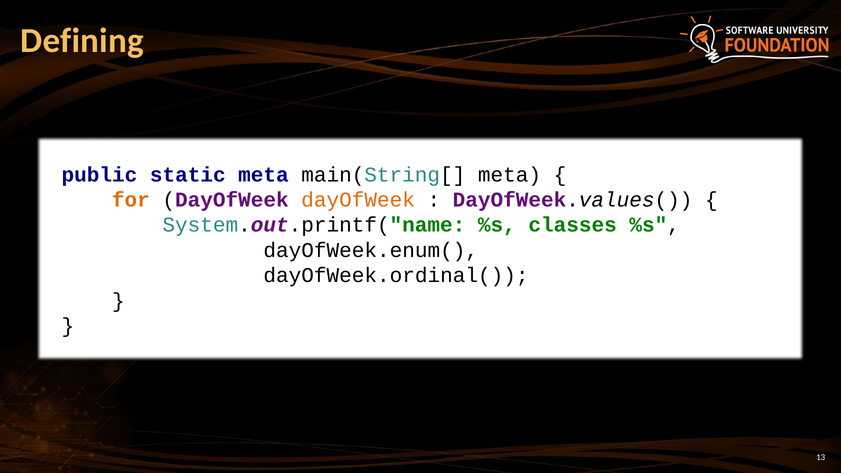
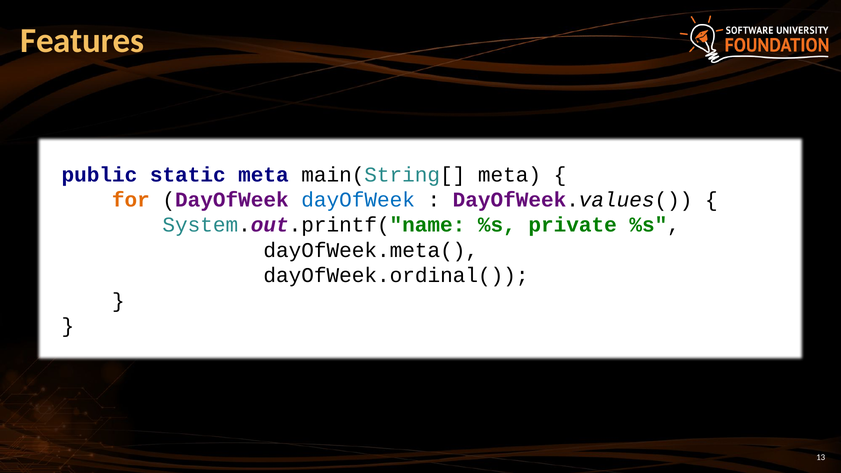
Defining: Defining -> Features
dayOfWeek at (358, 200) colour: orange -> blue
classes: classes -> private
dayOfWeek.enum(: dayOfWeek.enum( -> dayOfWeek.meta(
